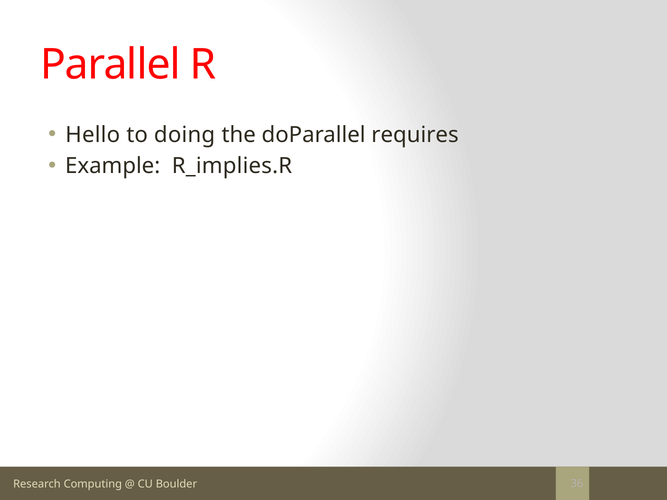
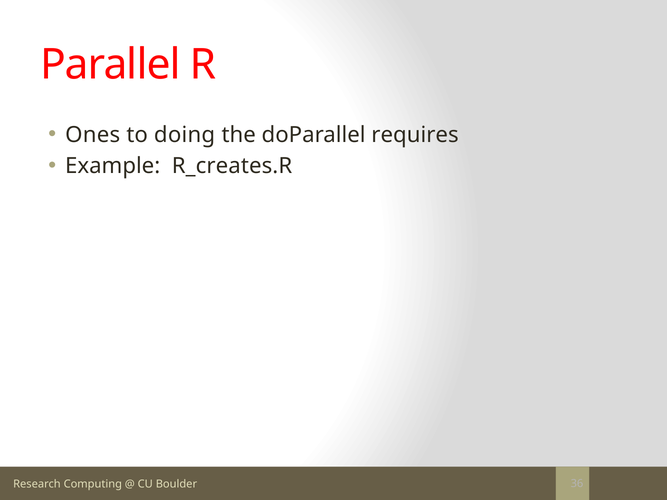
Hello: Hello -> Ones
R_implies.R: R_implies.R -> R_creates.R
